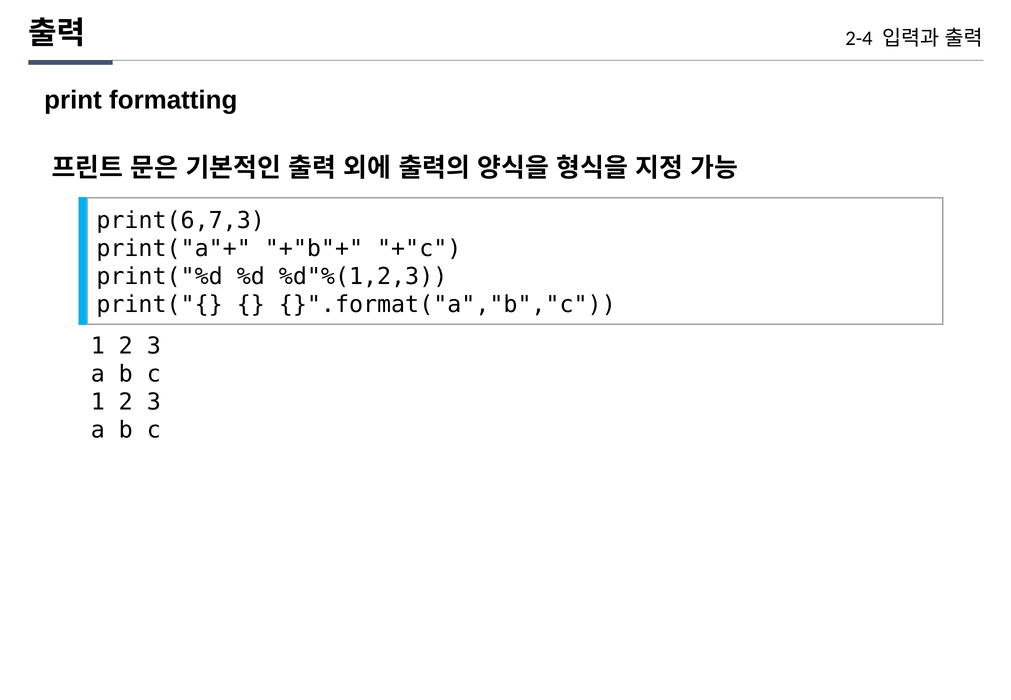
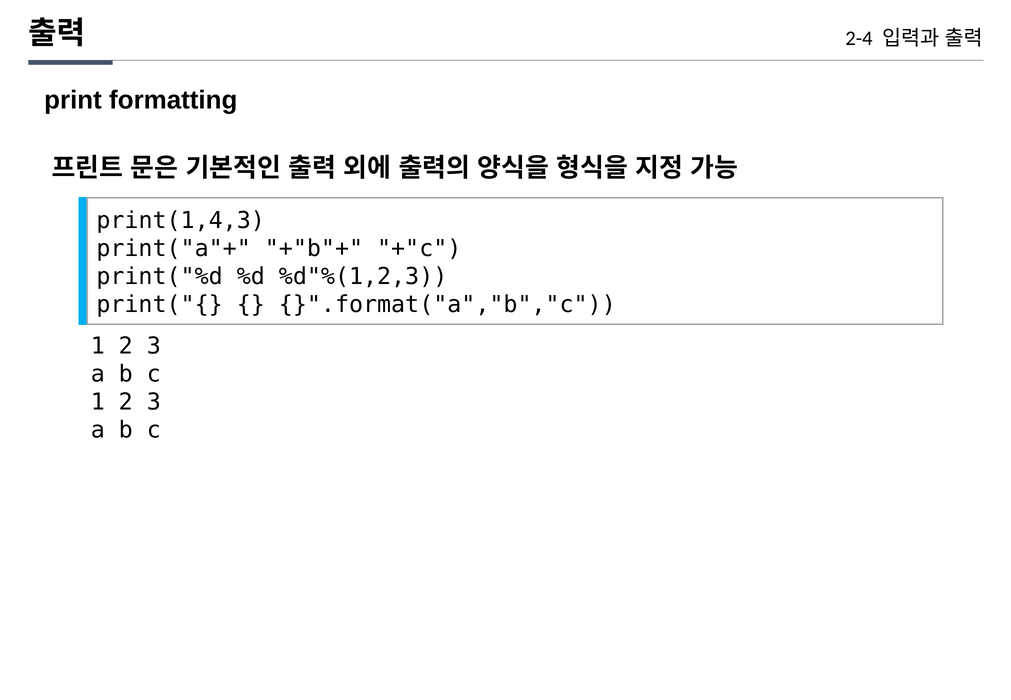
print(6,7,3: print(6,7,3 -> print(1,4,3
